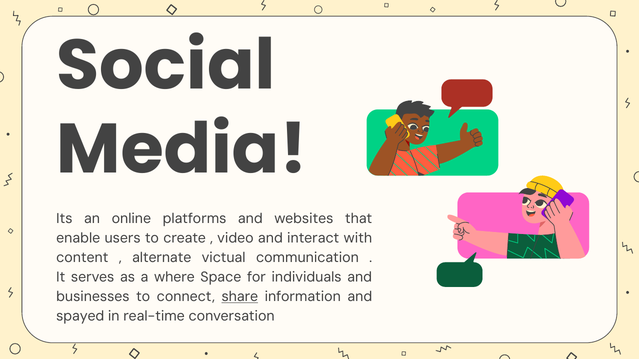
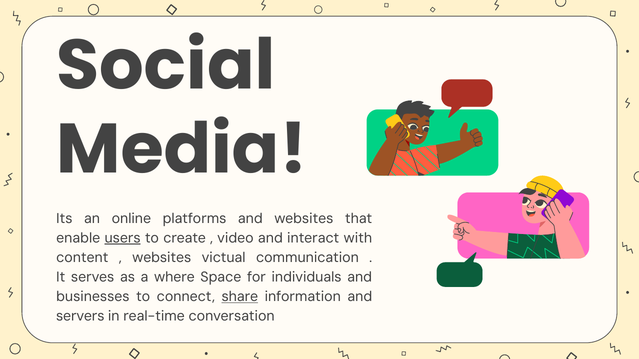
users underline: none -> present
alternate at (162, 258): alternate -> websites
spayed: spayed -> servers
